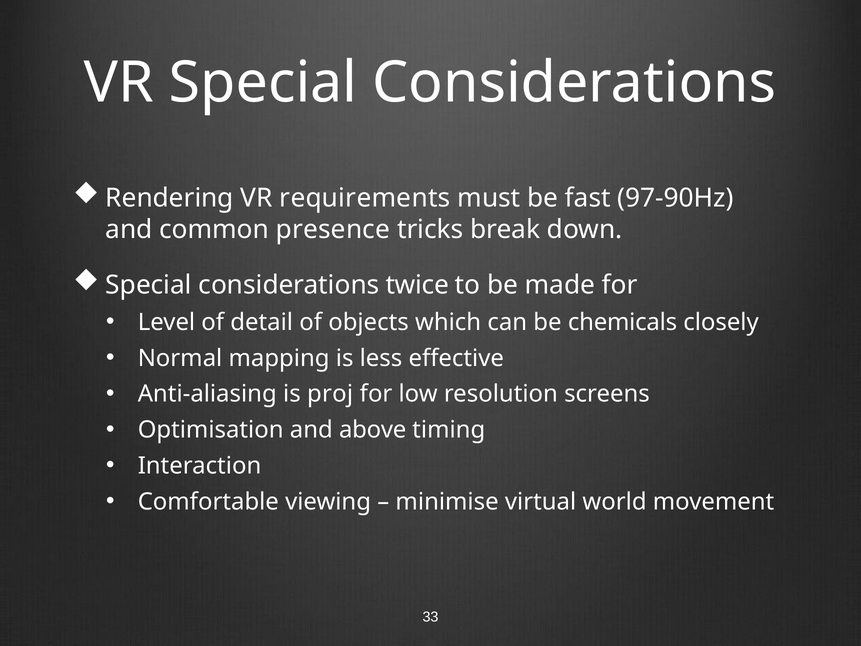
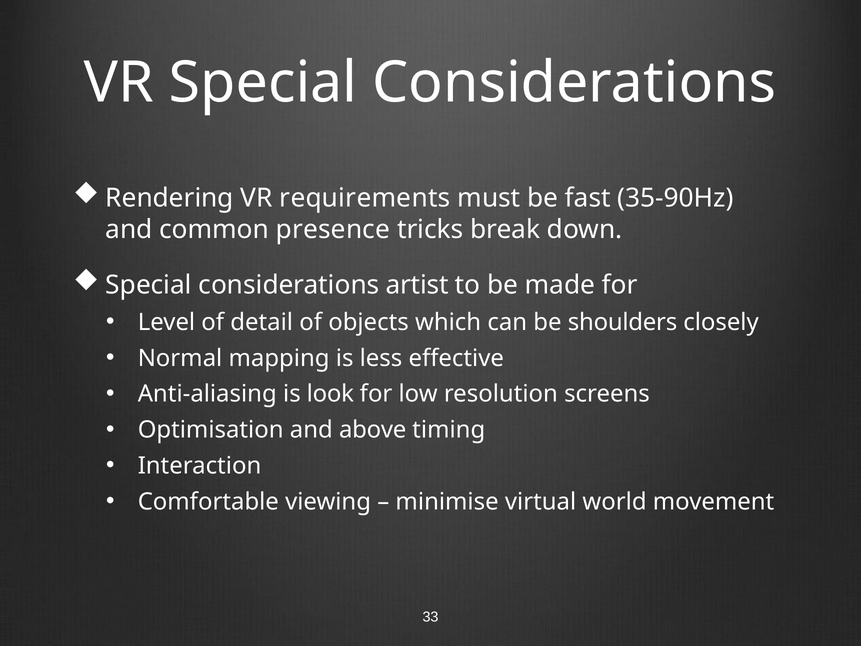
97-90Hz: 97-90Hz -> 35-90Hz
twice: twice -> artist
chemicals: chemicals -> shoulders
proj: proj -> look
